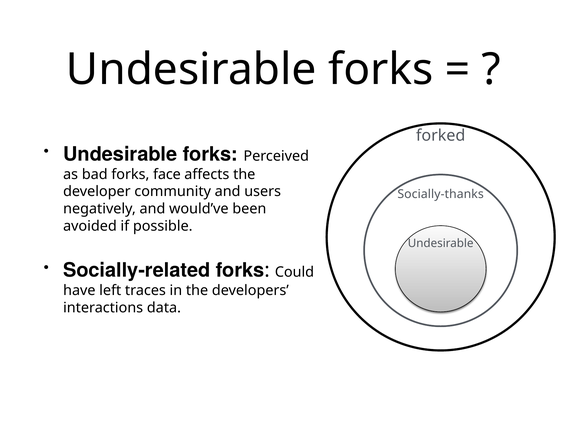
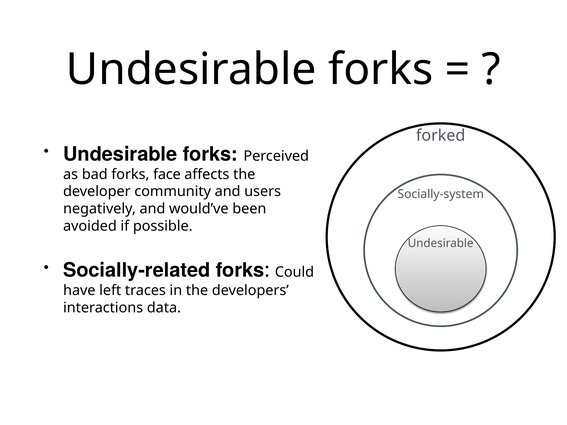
Socially-thanks: Socially-thanks -> Socially-system
